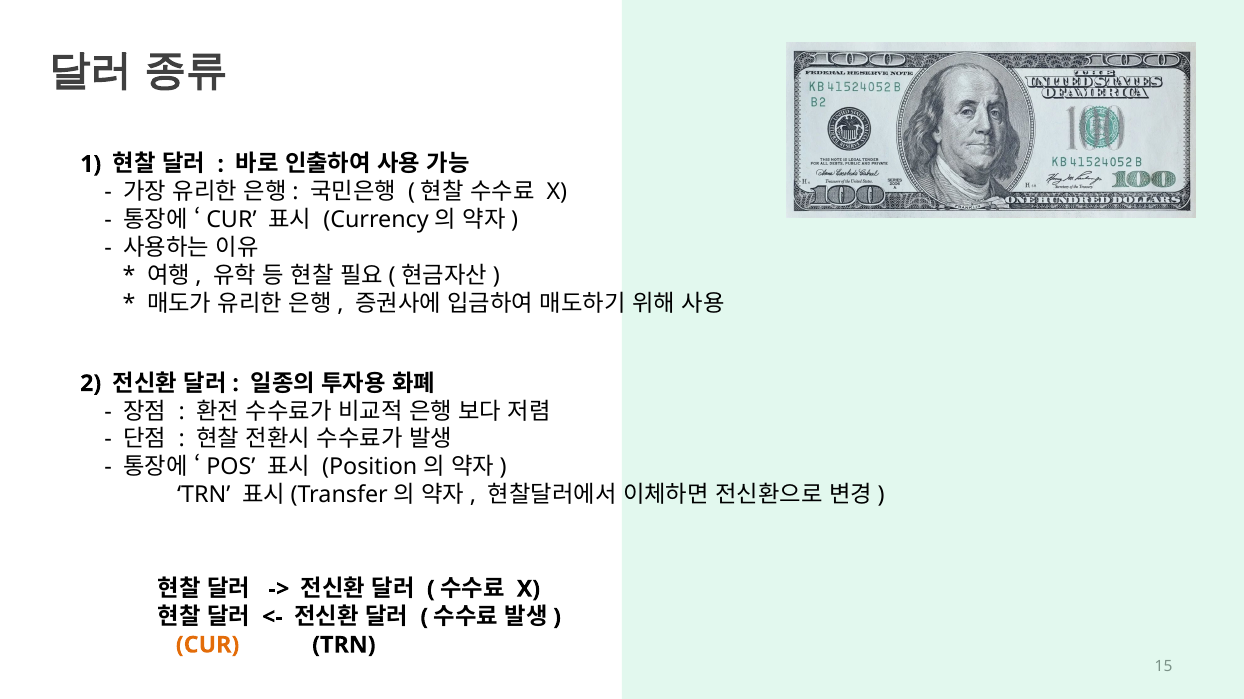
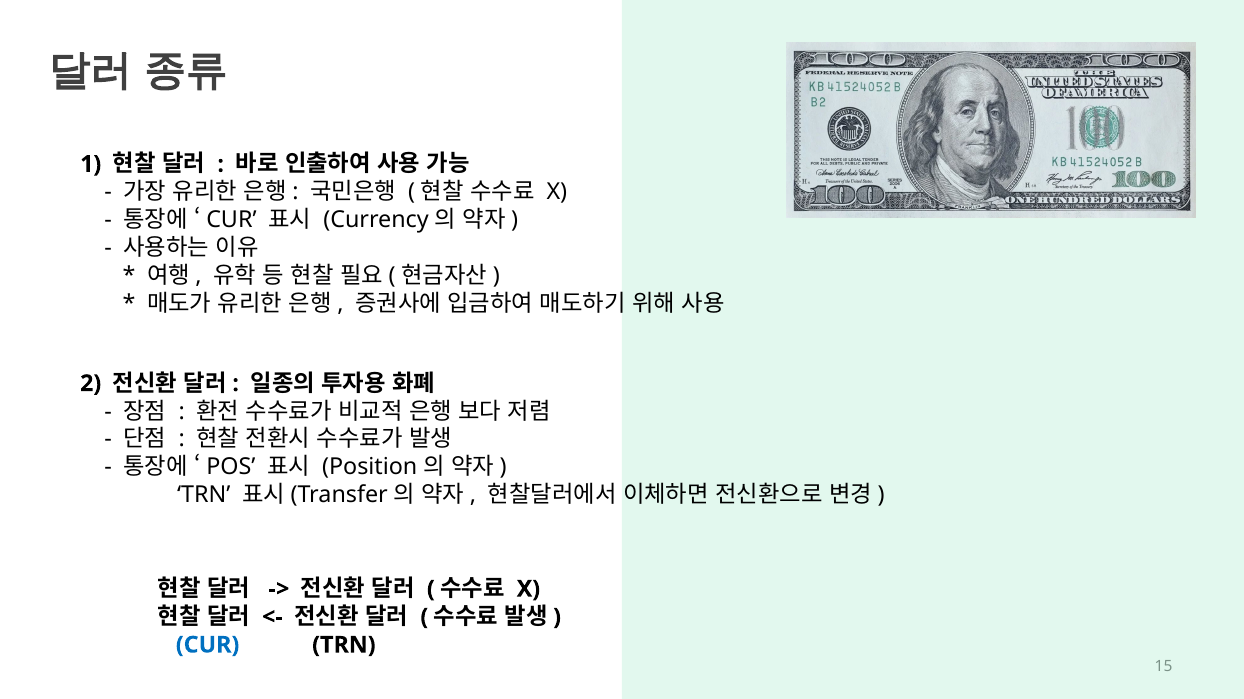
CUR at (208, 646) colour: orange -> blue
